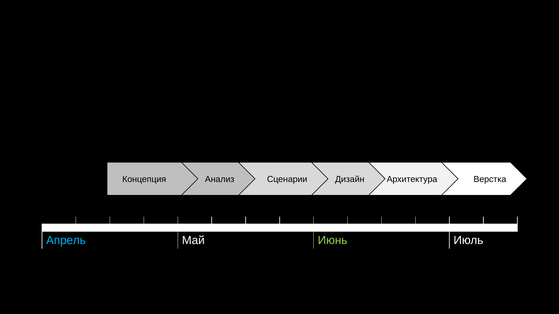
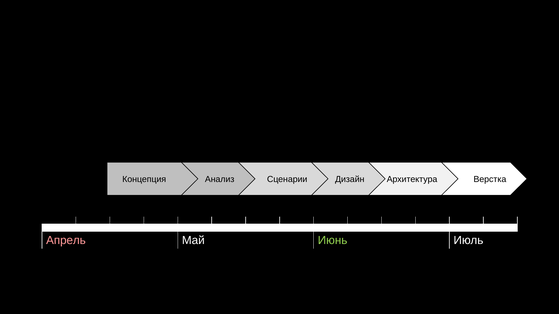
Апрель colour: light blue -> pink
